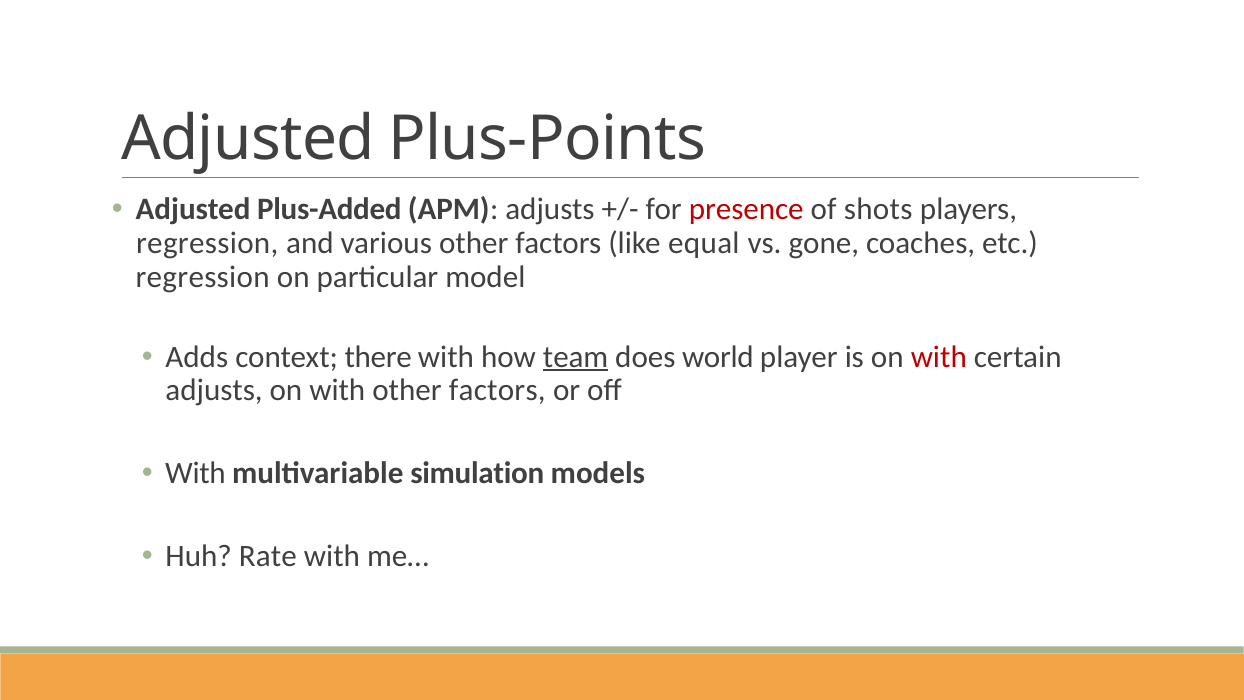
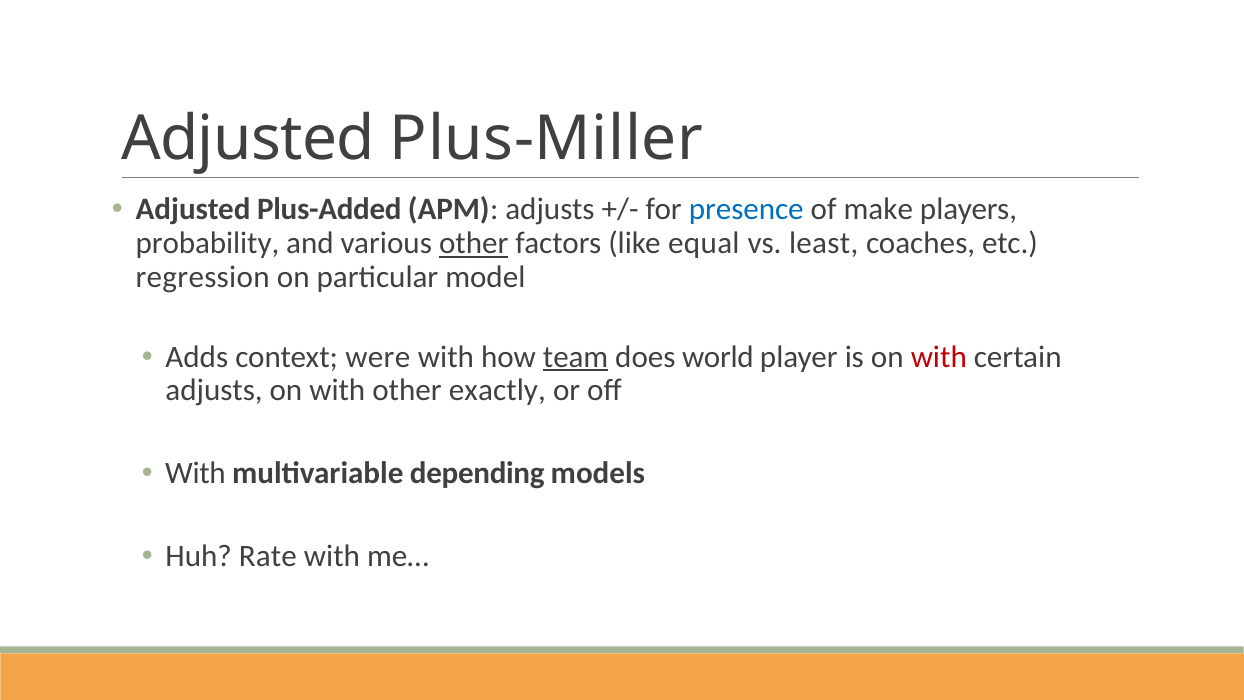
Plus-Points: Plus-Points -> Plus-Miller
presence colour: red -> blue
shots: shots -> make
regression at (207, 243): regression -> probability
other at (474, 243) underline: none -> present
gone: gone -> least
there: there -> were
with other factors: factors -> exactly
simulation: simulation -> depending
